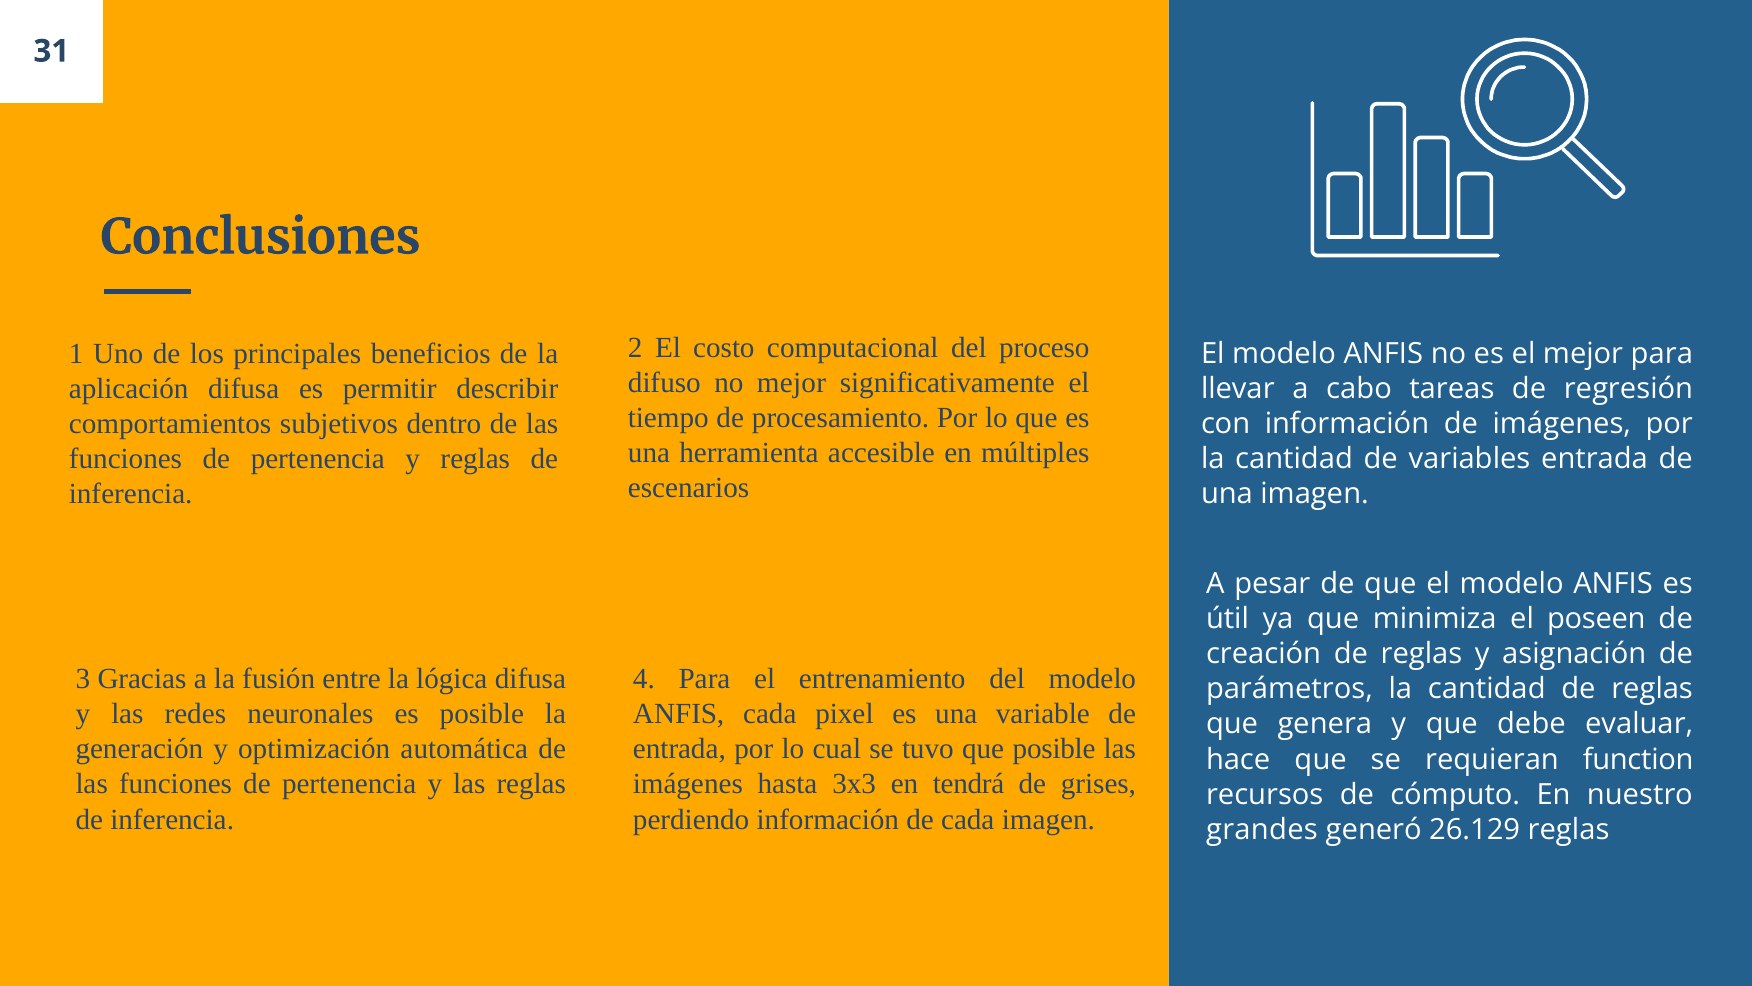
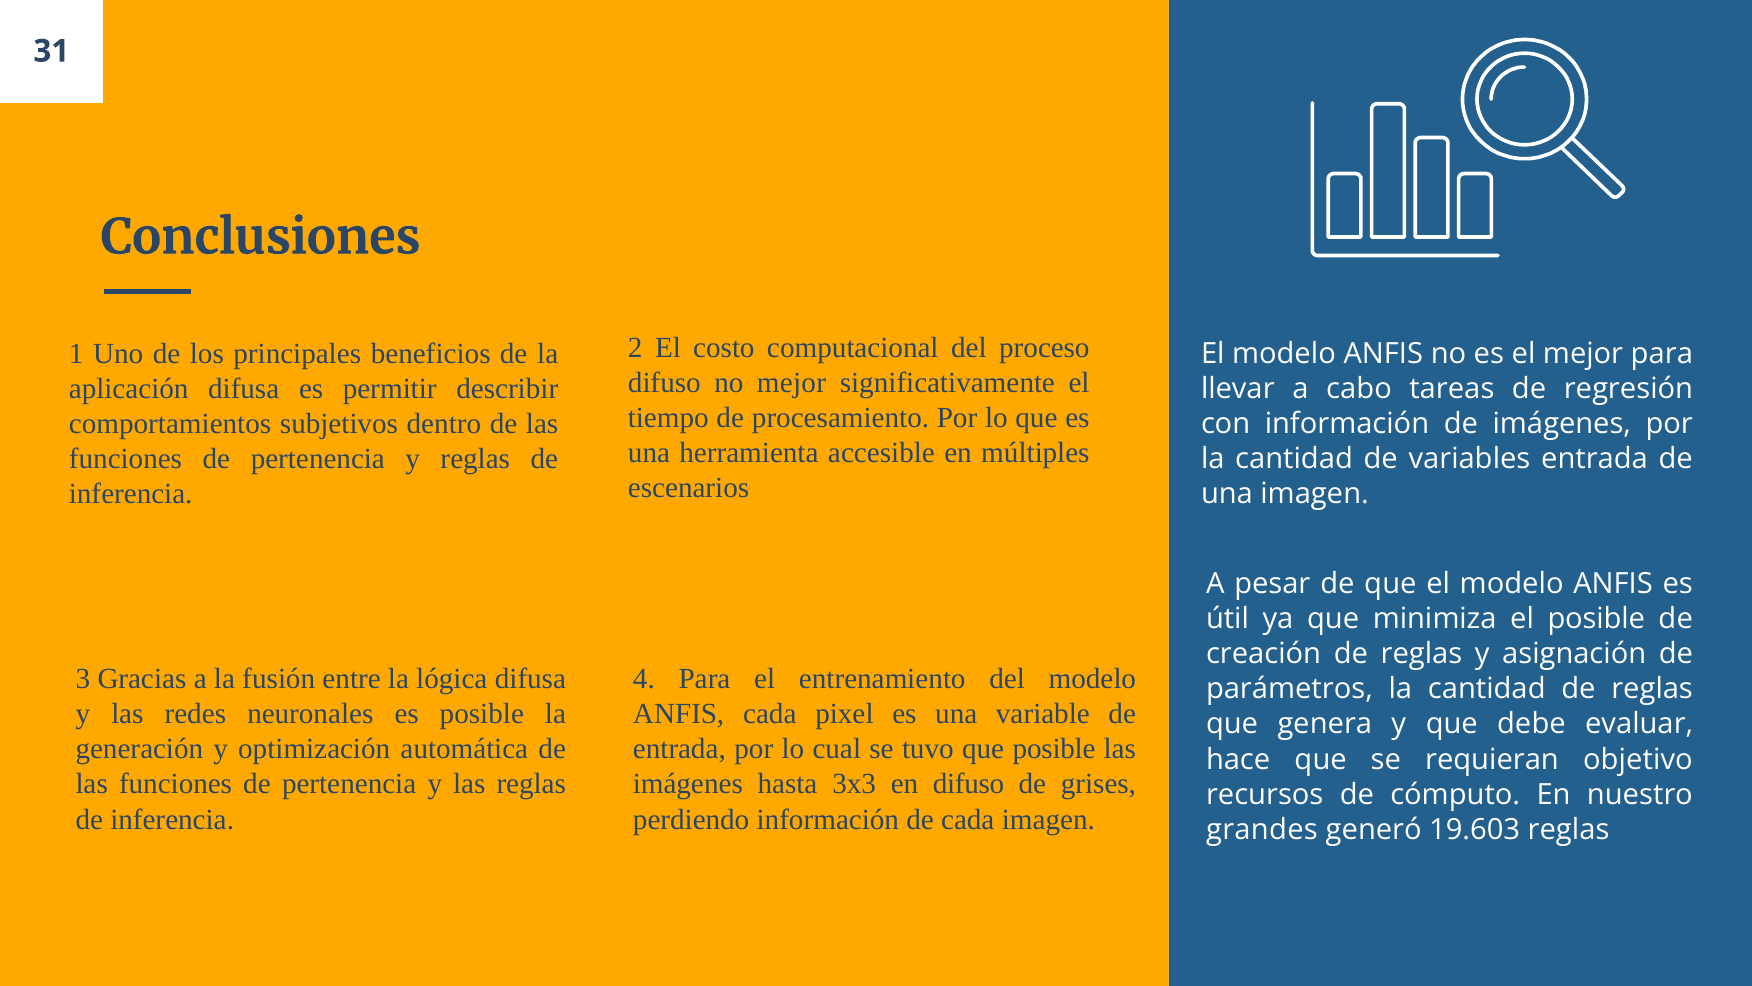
el poseen: poseen -> posible
function: function -> objetivo
en tendrá: tendrá -> difuso
26.129: 26.129 -> 19.603
